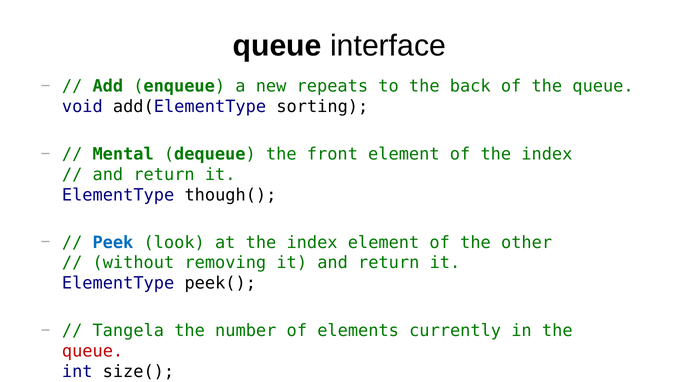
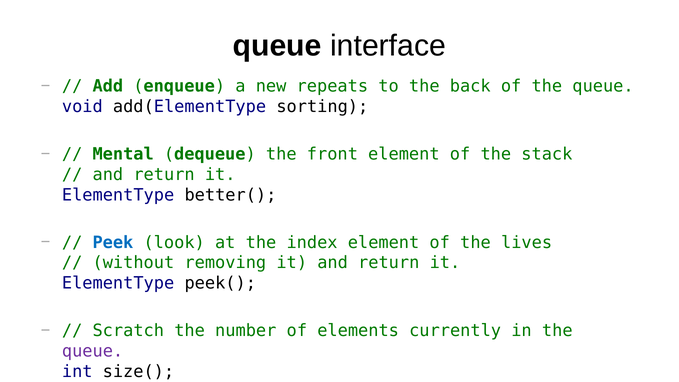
of the index: index -> stack
though(: though( -> better(
other: other -> lives
Tangela: Tangela -> Scratch
queue at (93, 351) colour: red -> purple
